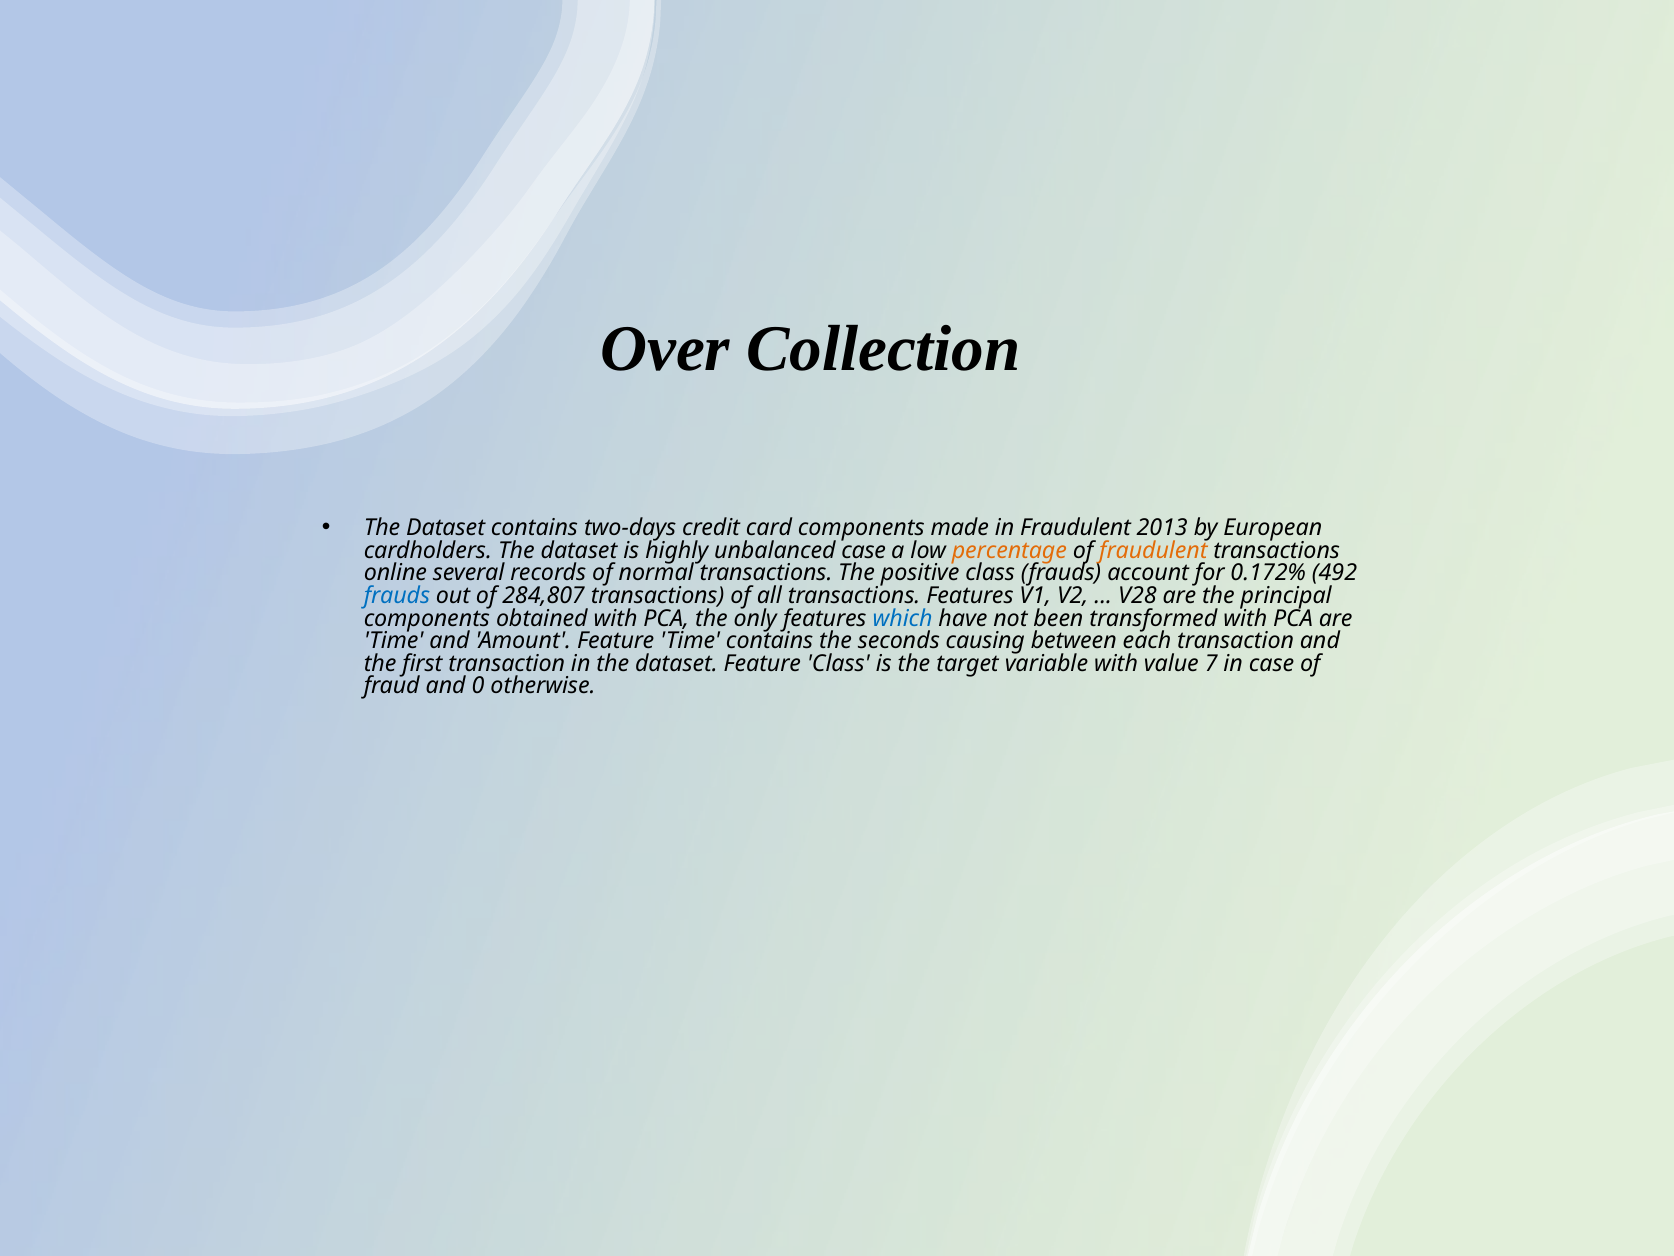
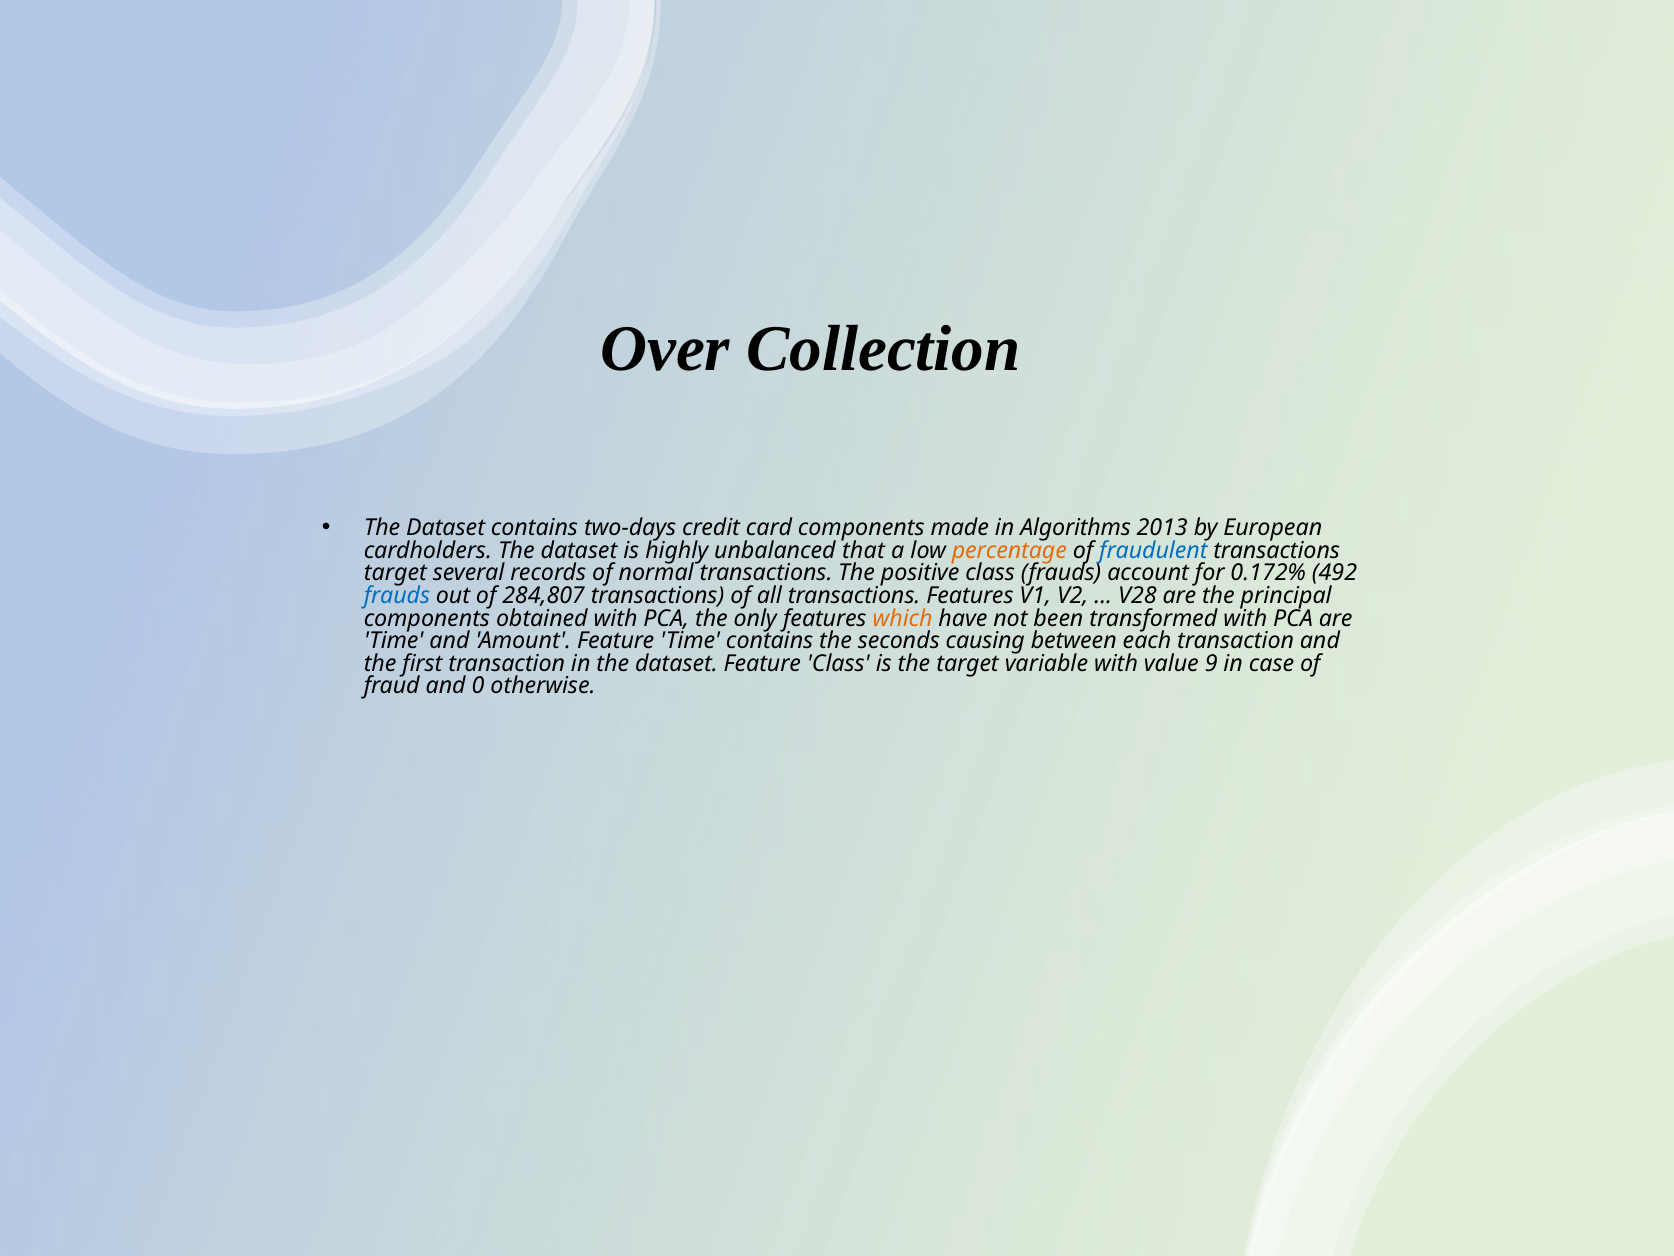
in Fraudulent: Fraudulent -> Algorithms
unbalanced case: case -> that
fraudulent at (1153, 550) colour: orange -> blue
online at (395, 573): online -> target
which colour: blue -> orange
7: 7 -> 9
